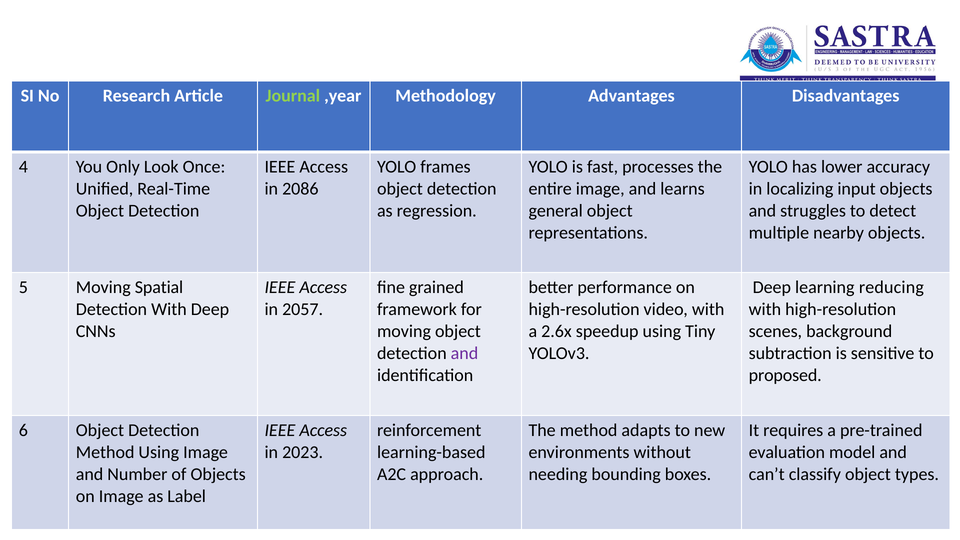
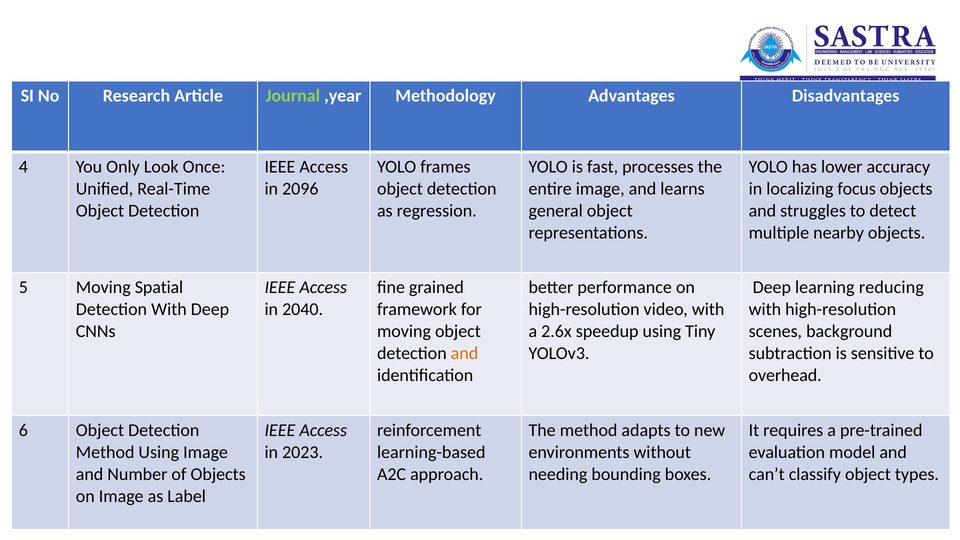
2086: 2086 -> 2096
input: input -> focus
2057: 2057 -> 2040
and at (464, 353) colour: purple -> orange
proposed: proposed -> overhead
